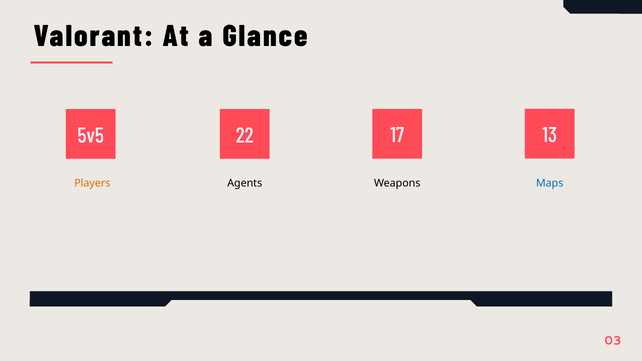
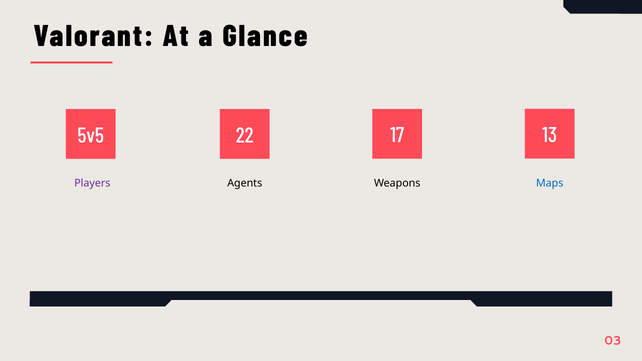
Players colour: orange -> purple
